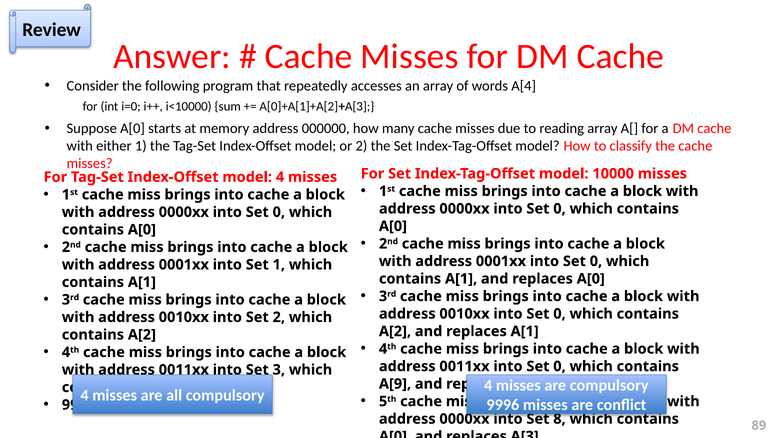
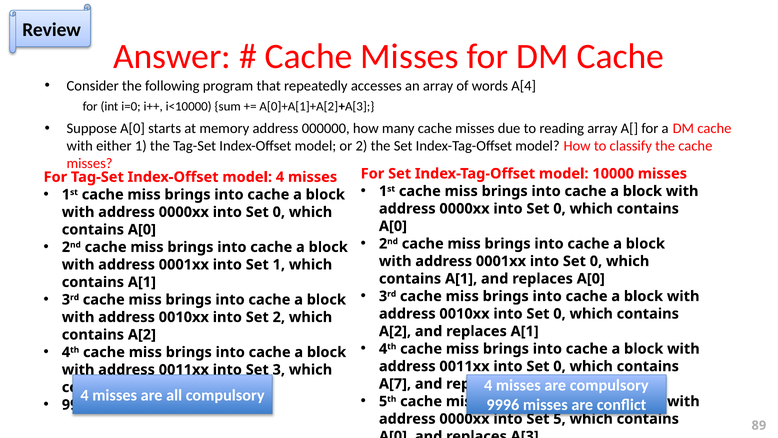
A[9: A[9 -> A[7
8: 8 -> 5
